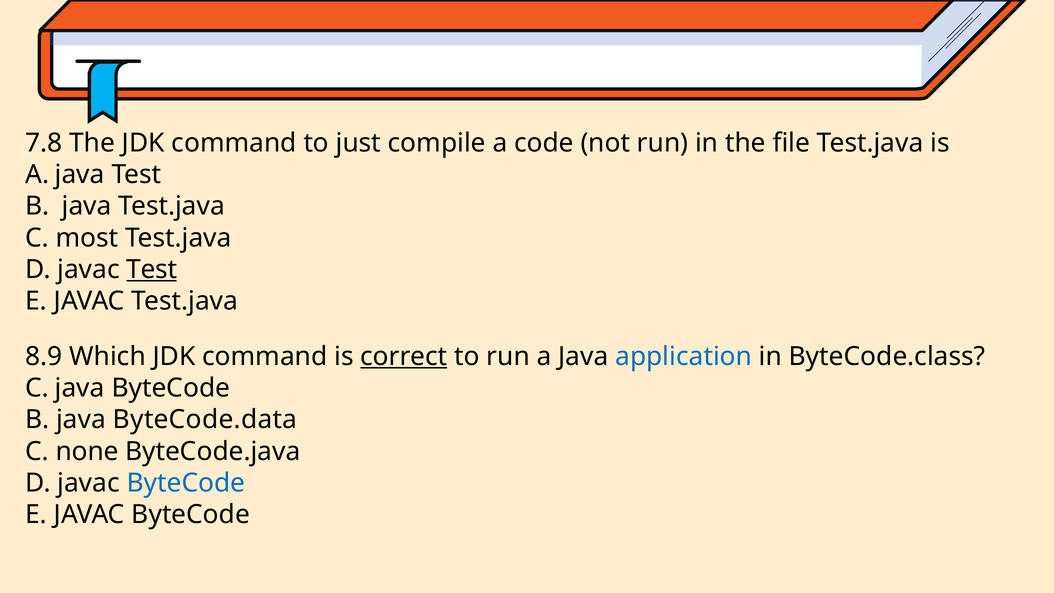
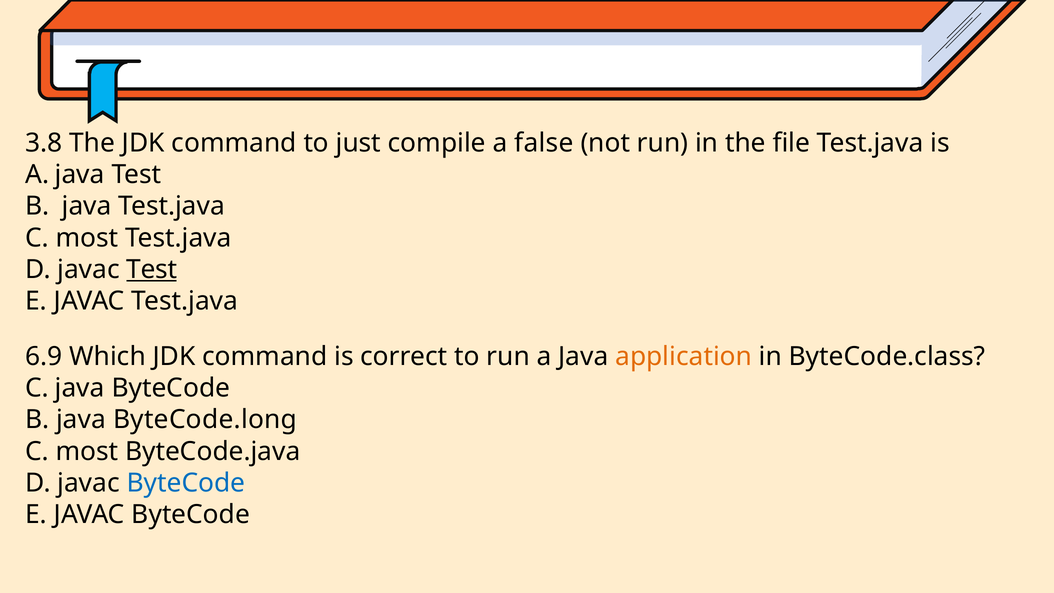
7.8: 7.8 -> 3.8
code: code -> false
8.9: 8.9 -> 6.9
correct underline: present -> none
application colour: blue -> orange
ByteCode.data: ByteCode.data -> ByteCode.long
none at (87, 451): none -> most
